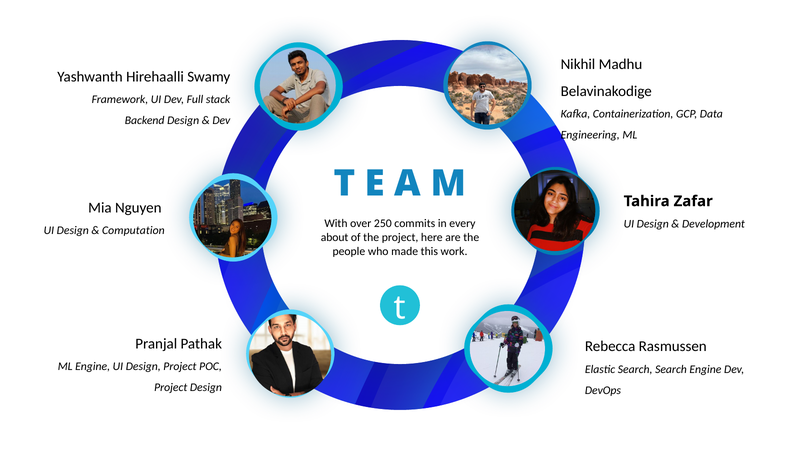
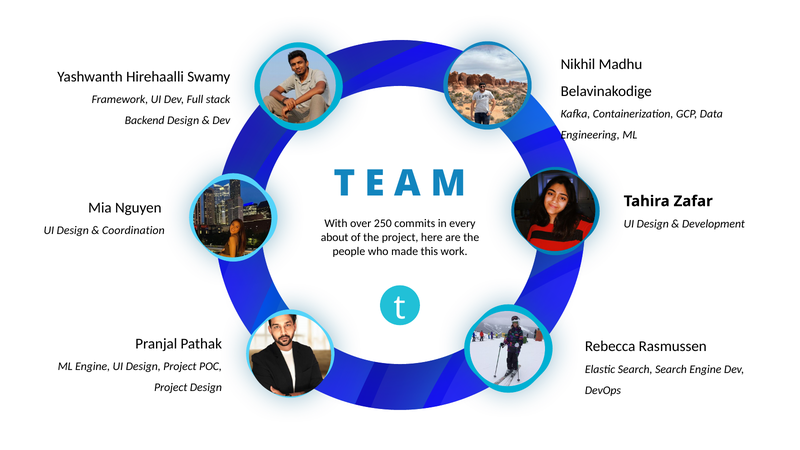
Computation: Computation -> Coordination
